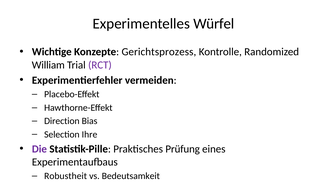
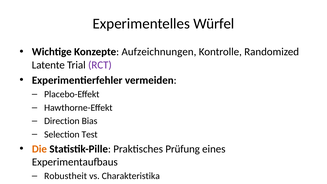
Gerichtsprozess: Gerichtsprozess -> Aufzeichnungen
William: William -> Latente
Ihre: Ihre -> Test
Die colour: purple -> orange
Bedeutsamkeit: Bedeutsamkeit -> Charakteristika
